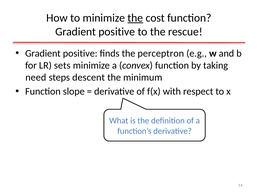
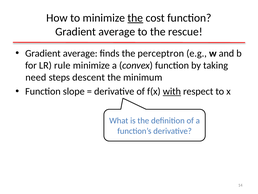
positive at (117, 32): positive -> average
positive at (80, 53): positive -> average
sets: sets -> rule
with underline: none -> present
